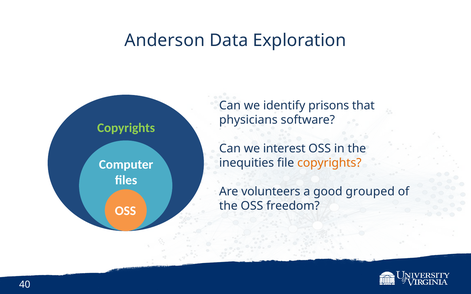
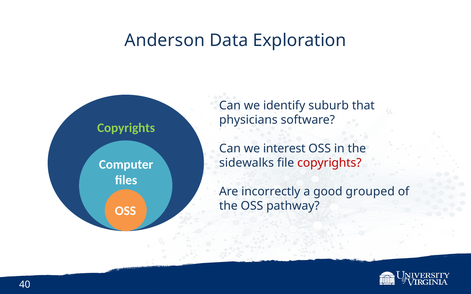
prisons: prisons -> suburb
inequities: inequities -> sidewalks
copyrights at (329, 163) colour: orange -> red
volunteers: volunteers -> incorrectly
freedom: freedom -> pathway
